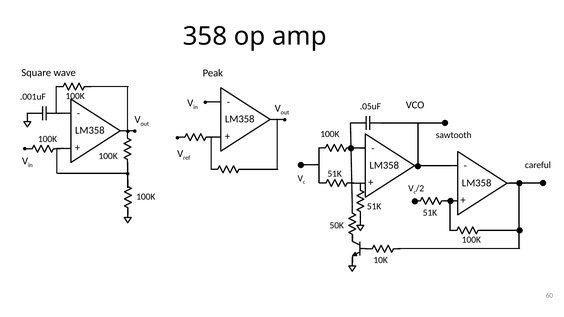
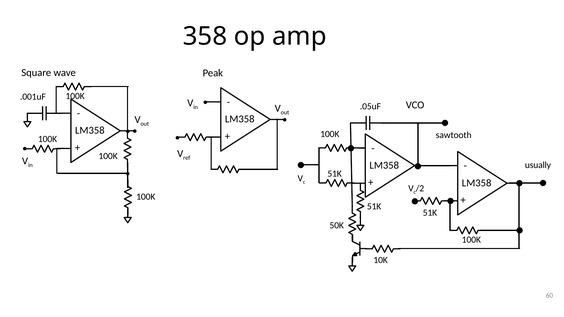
careful: careful -> usually
